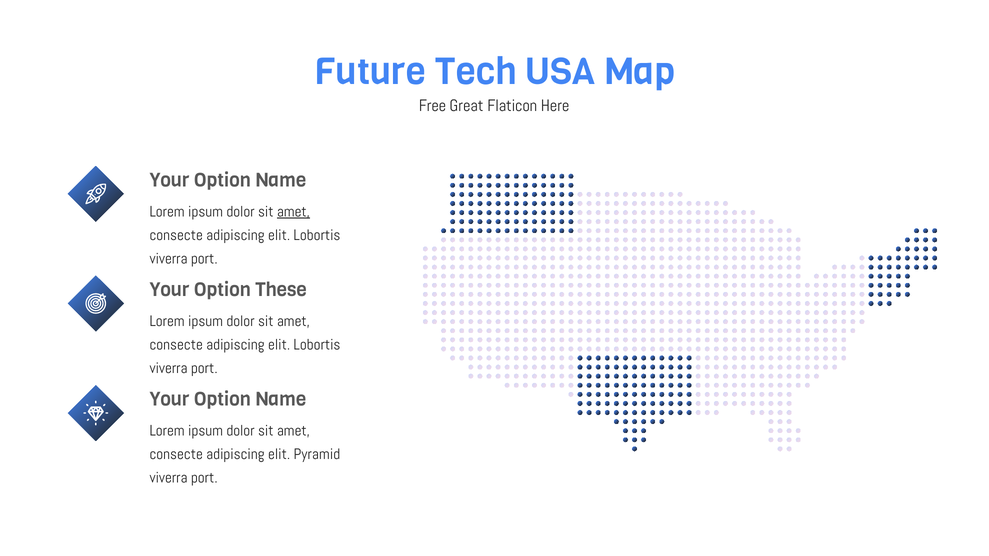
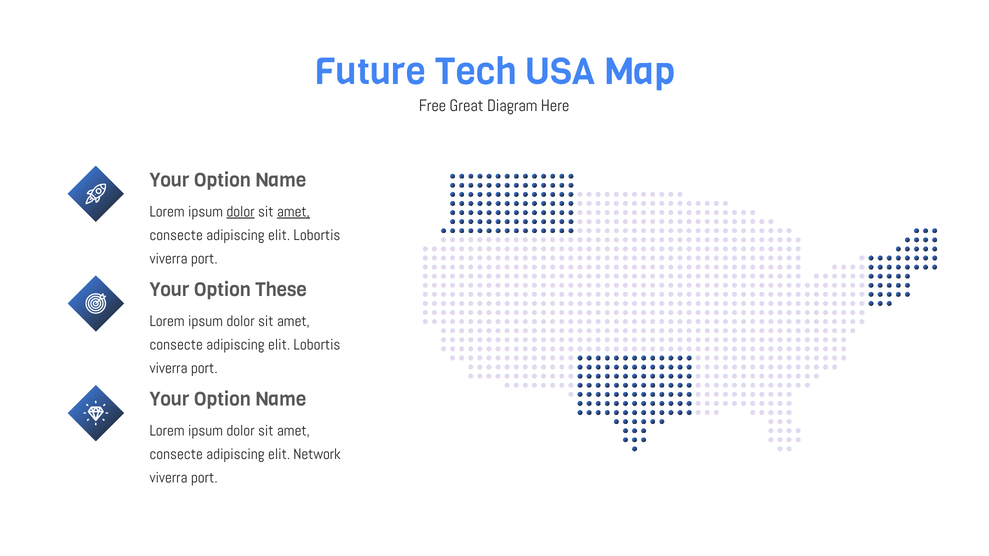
Flaticon: Flaticon -> Diagram
dolor at (241, 212) underline: none -> present
Pyramid: Pyramid -> Network
